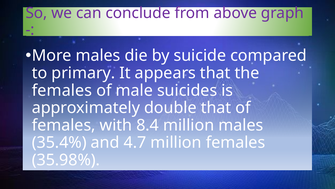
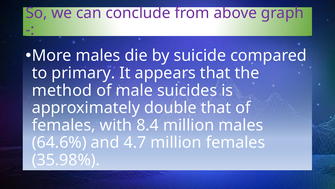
females at (62, 90): females -> method
35.4%: 35.4% -> 64.6%
